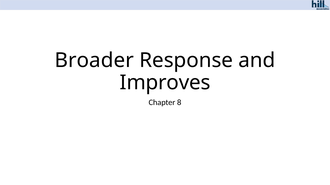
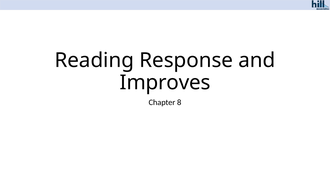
Broader: Broader -> Reading
